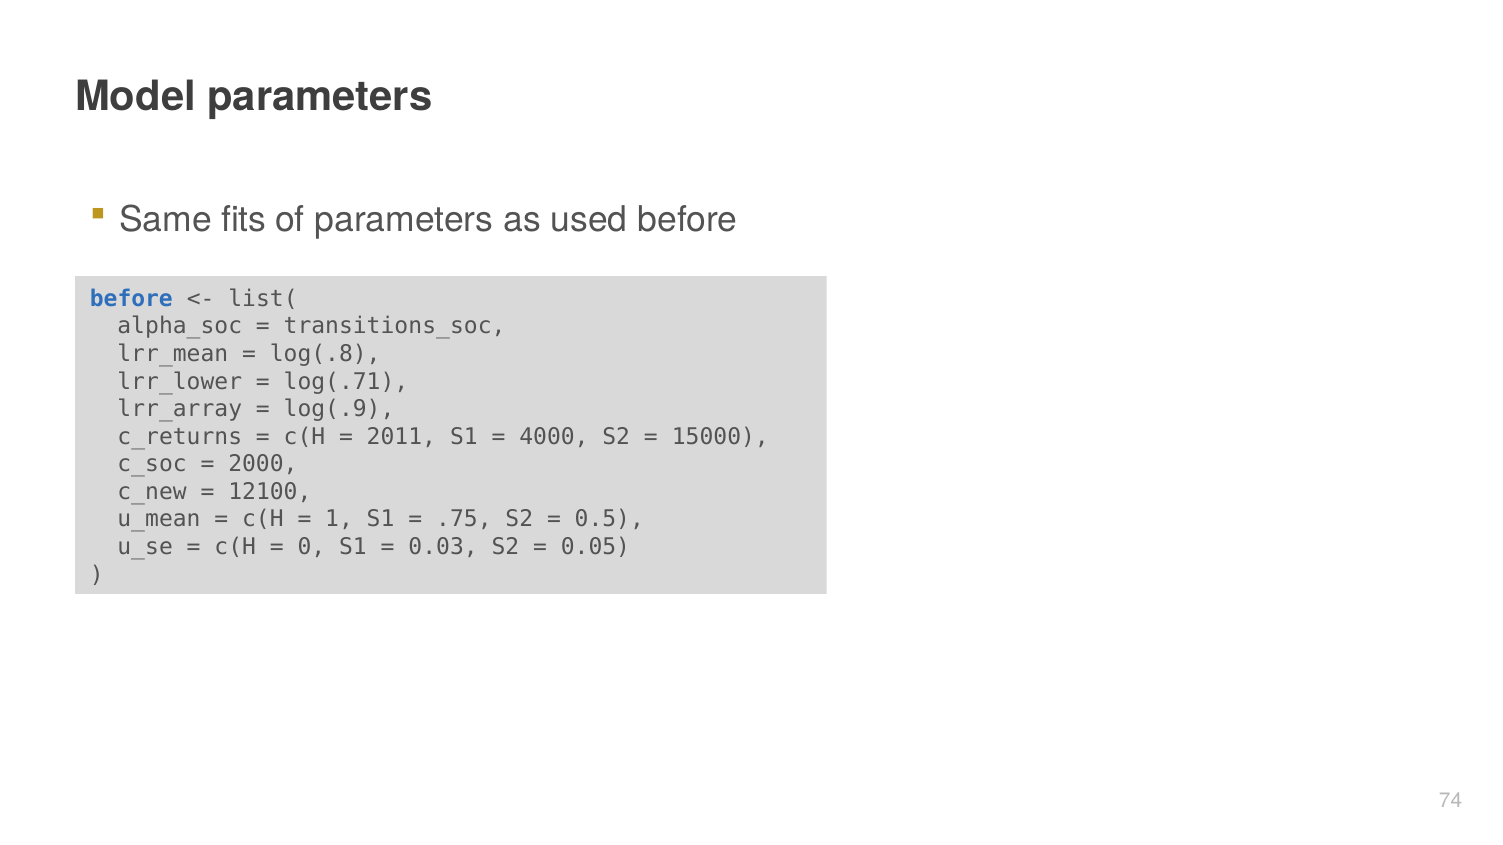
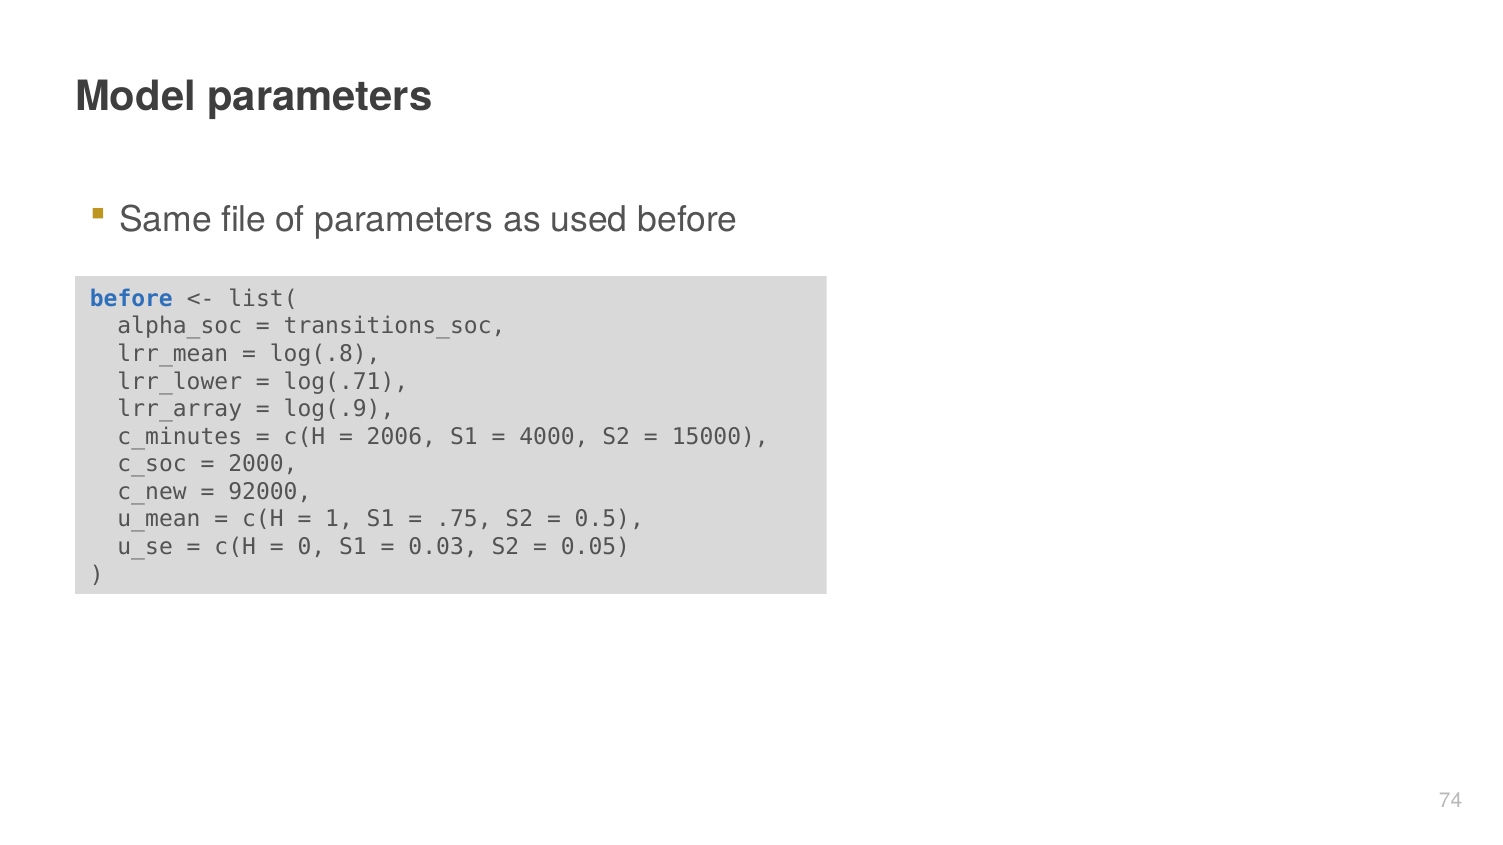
fits: fits -> file
c_returns: c_returns -> c_minutes
2011: 2011 -> 2006
12100: 12100 -> 92000
